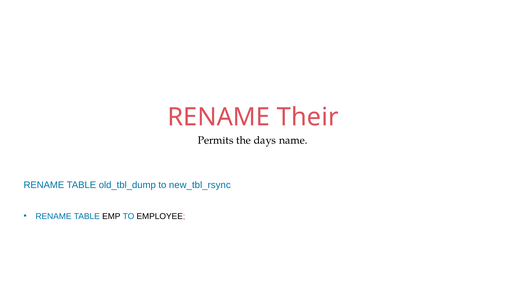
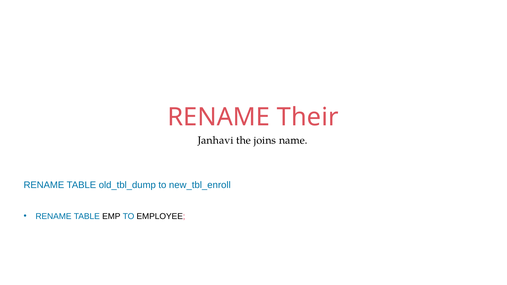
Permits: Permits -> Janhavi
days: days -> joins
new_tbl_rsync: new_tbl_rsync -> new_tbl_enroll
